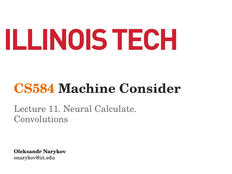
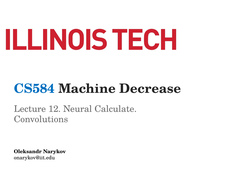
CS584 colour: orange -> blue
Consider: Consider -> Decrease
11: 11 -> 12
